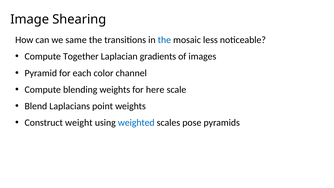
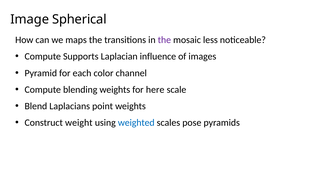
Shearing: Shearing -> Spherical
same: same -> maps
the at (164, 40) colour: blue -> purple
Together: Together -> Supports
gradients: gradients -> influence
